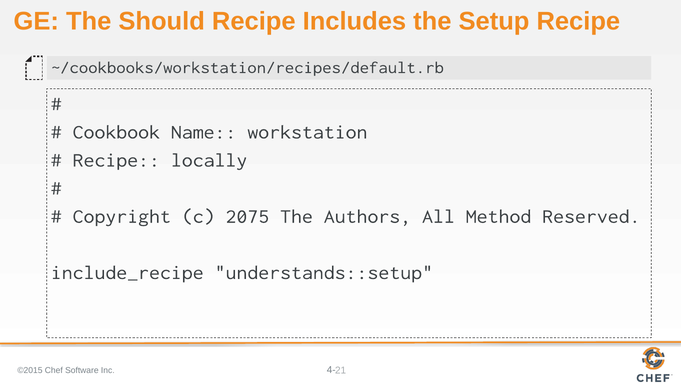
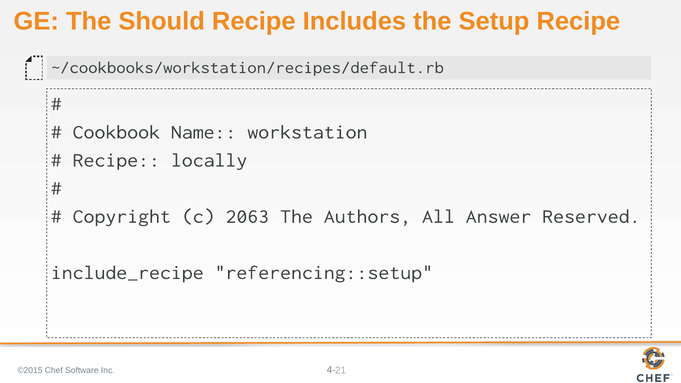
2075: 2075 -> 2063
Method: Method -> Answer
understands::setup: understands::setup -> referencing::setup
